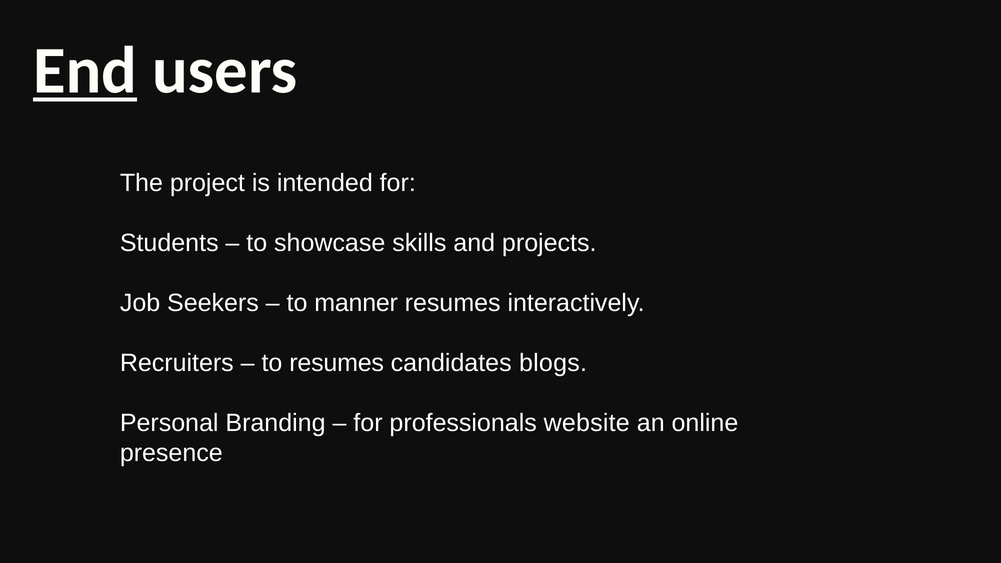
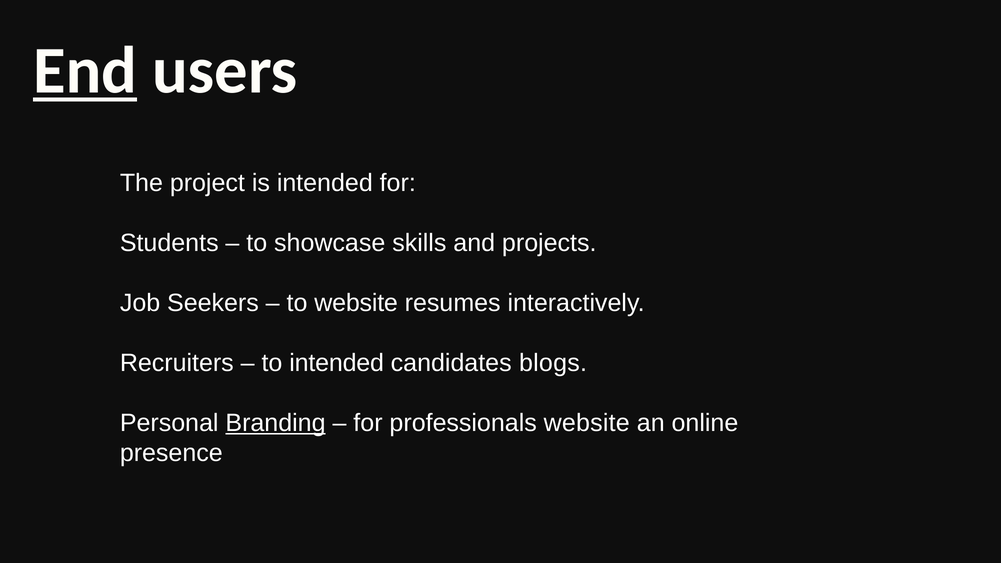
to manner: manner -> website
to resumes: resumes -> intended
Branding underline: none -> present
